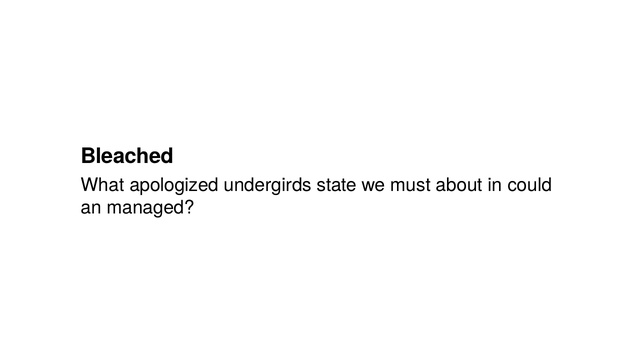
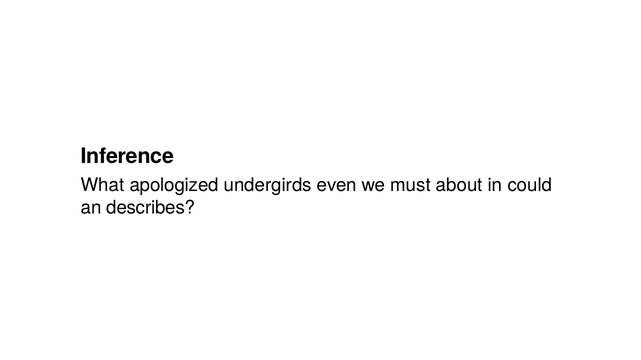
Bleached: Bleached -> Inference
state: state -> even
managed: managed -> describes
